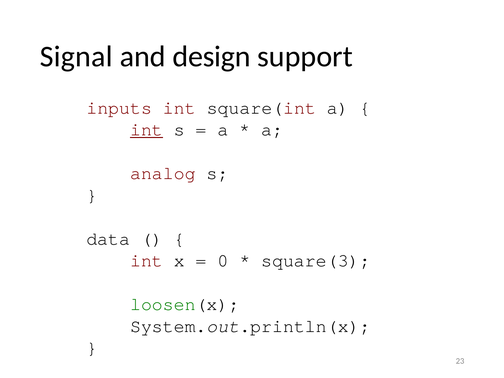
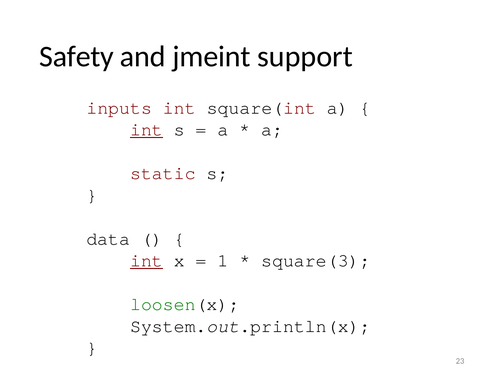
Signal: Signal -> Safety
design: design -> jmeint
analog: analog -> static
int at (146, 261) underline: none -> present
0: 0 -> 1
